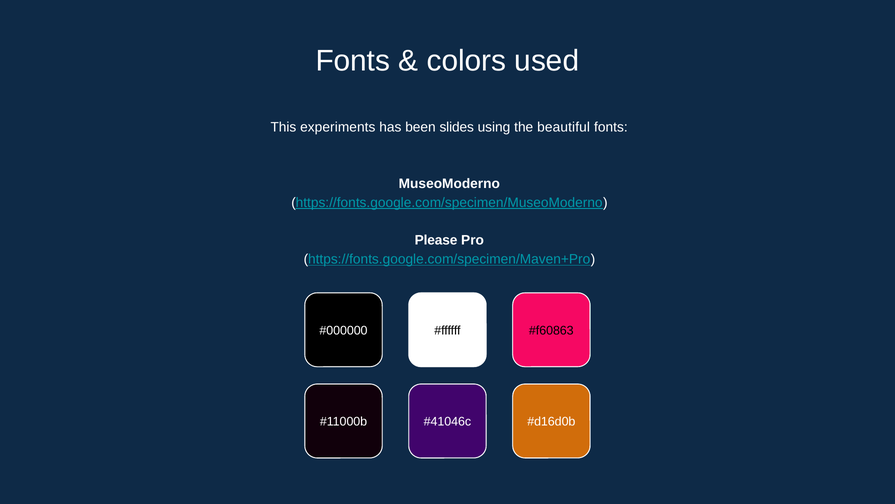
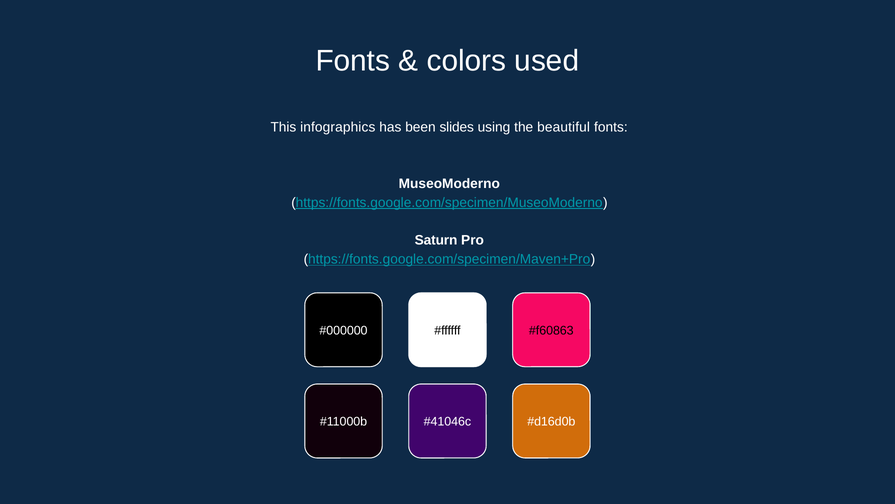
experiments: experiments -> infographics
Please: Please -> Saturn
